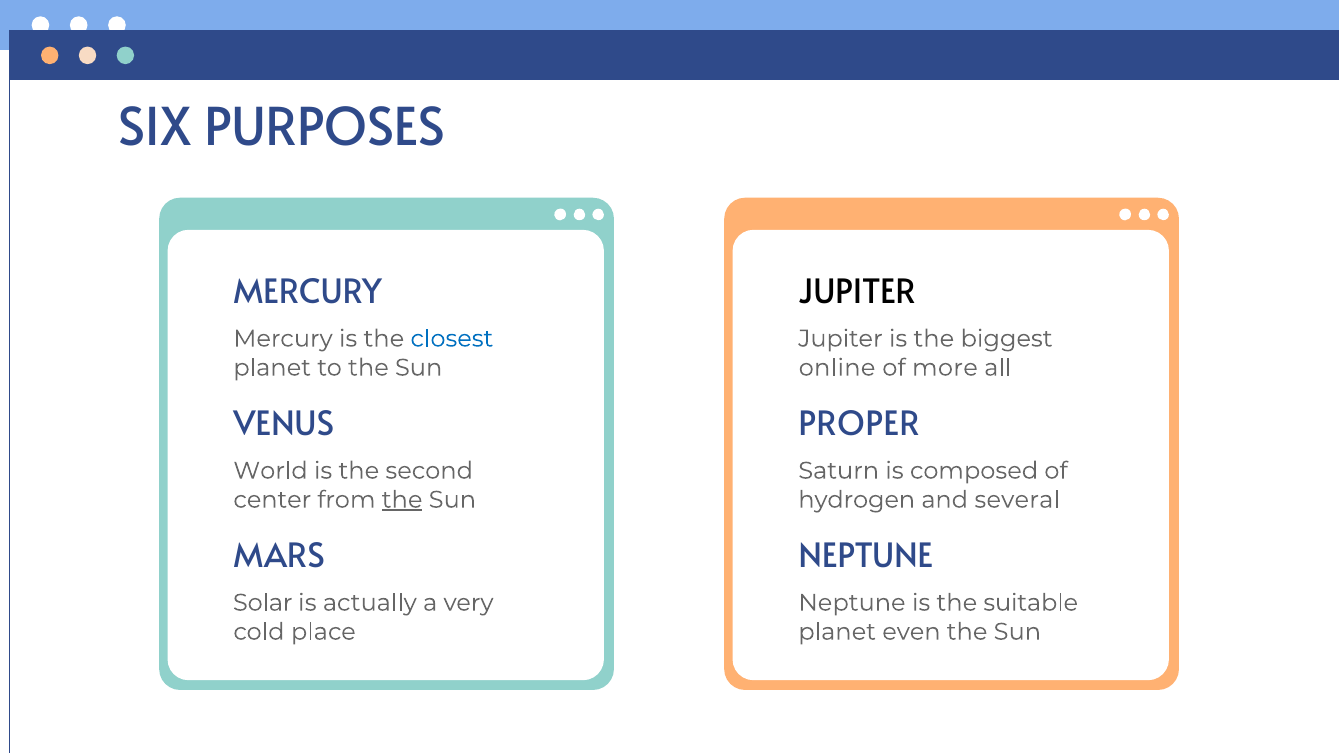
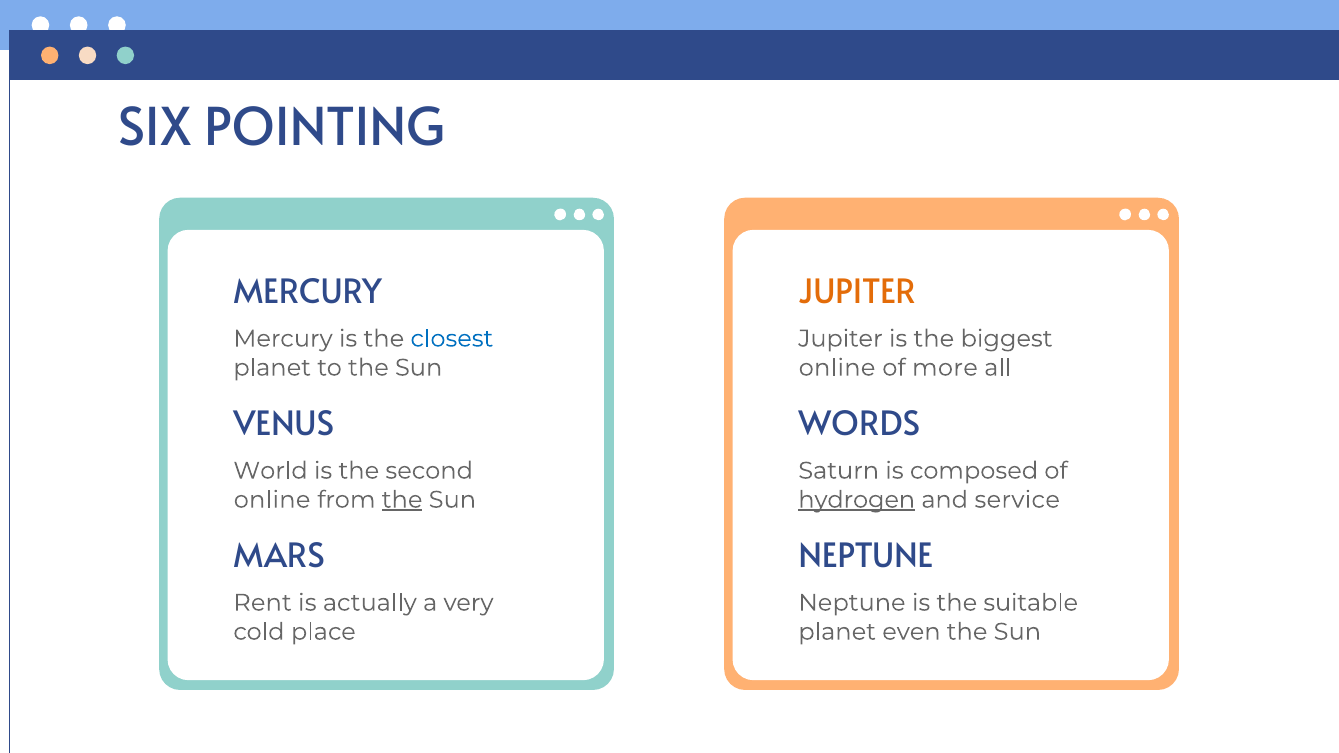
PURPOSES: PURPOSES -> POINTING
JUPITER at (857, 292) colour: black -> orange
PROPER: PROPER -> WORDS
center at (272, 500): center -> online
hydrogen underline: none -> present
several: several -> service
Solar: Solar -> Rent
